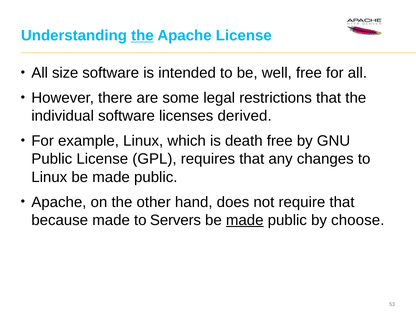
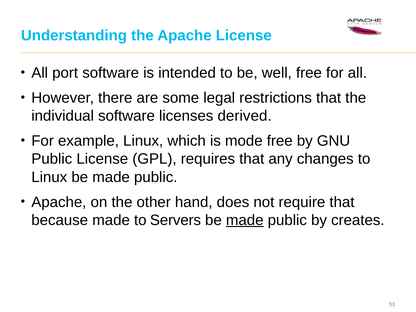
the at (142, 36) underline: present -> none
size: size -> port
death: death -> mode
choose: choose -> creates
